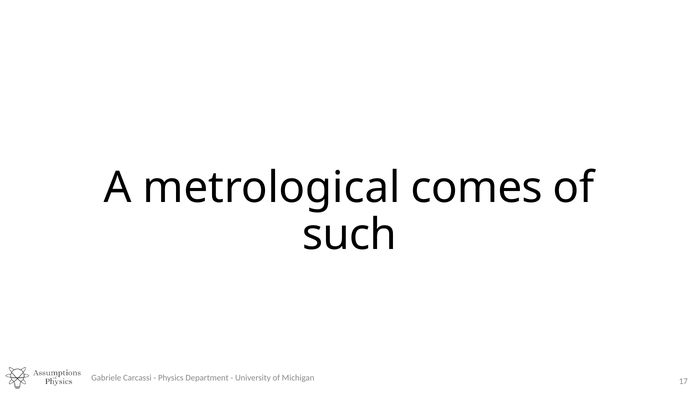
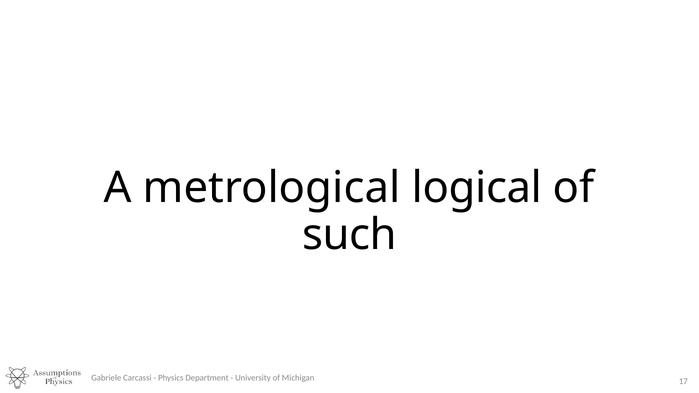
comes: comes -> logical
